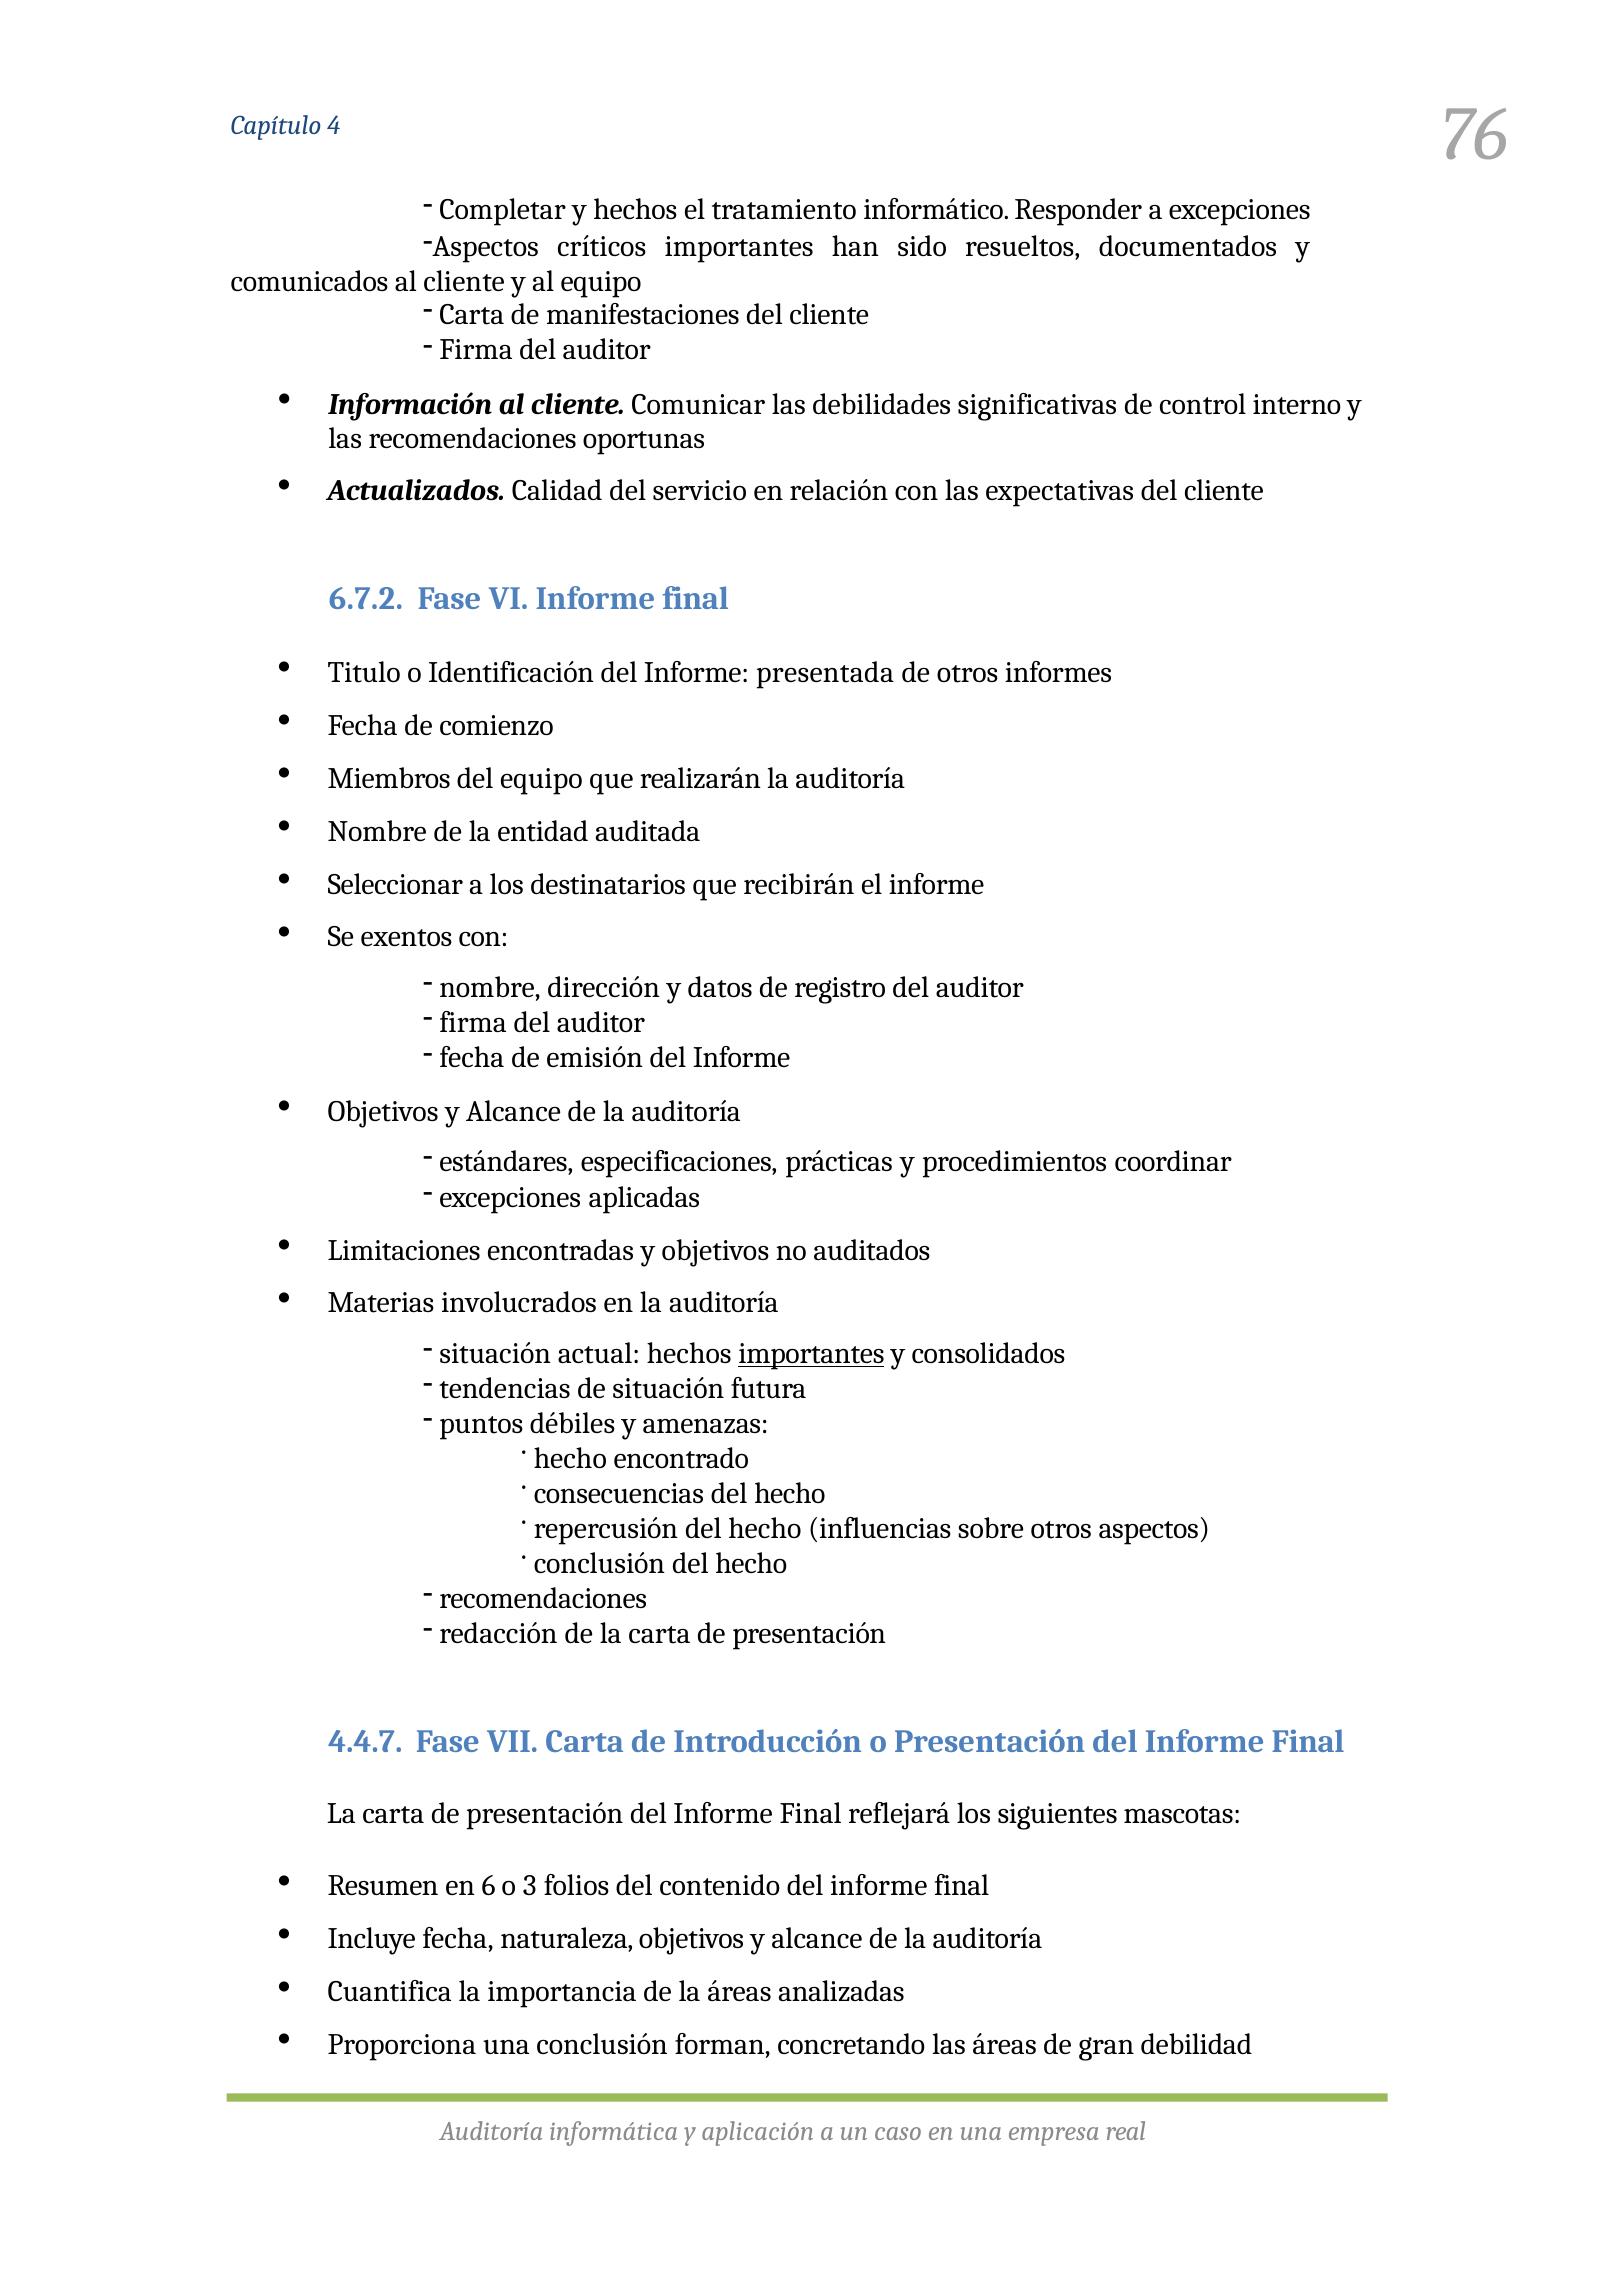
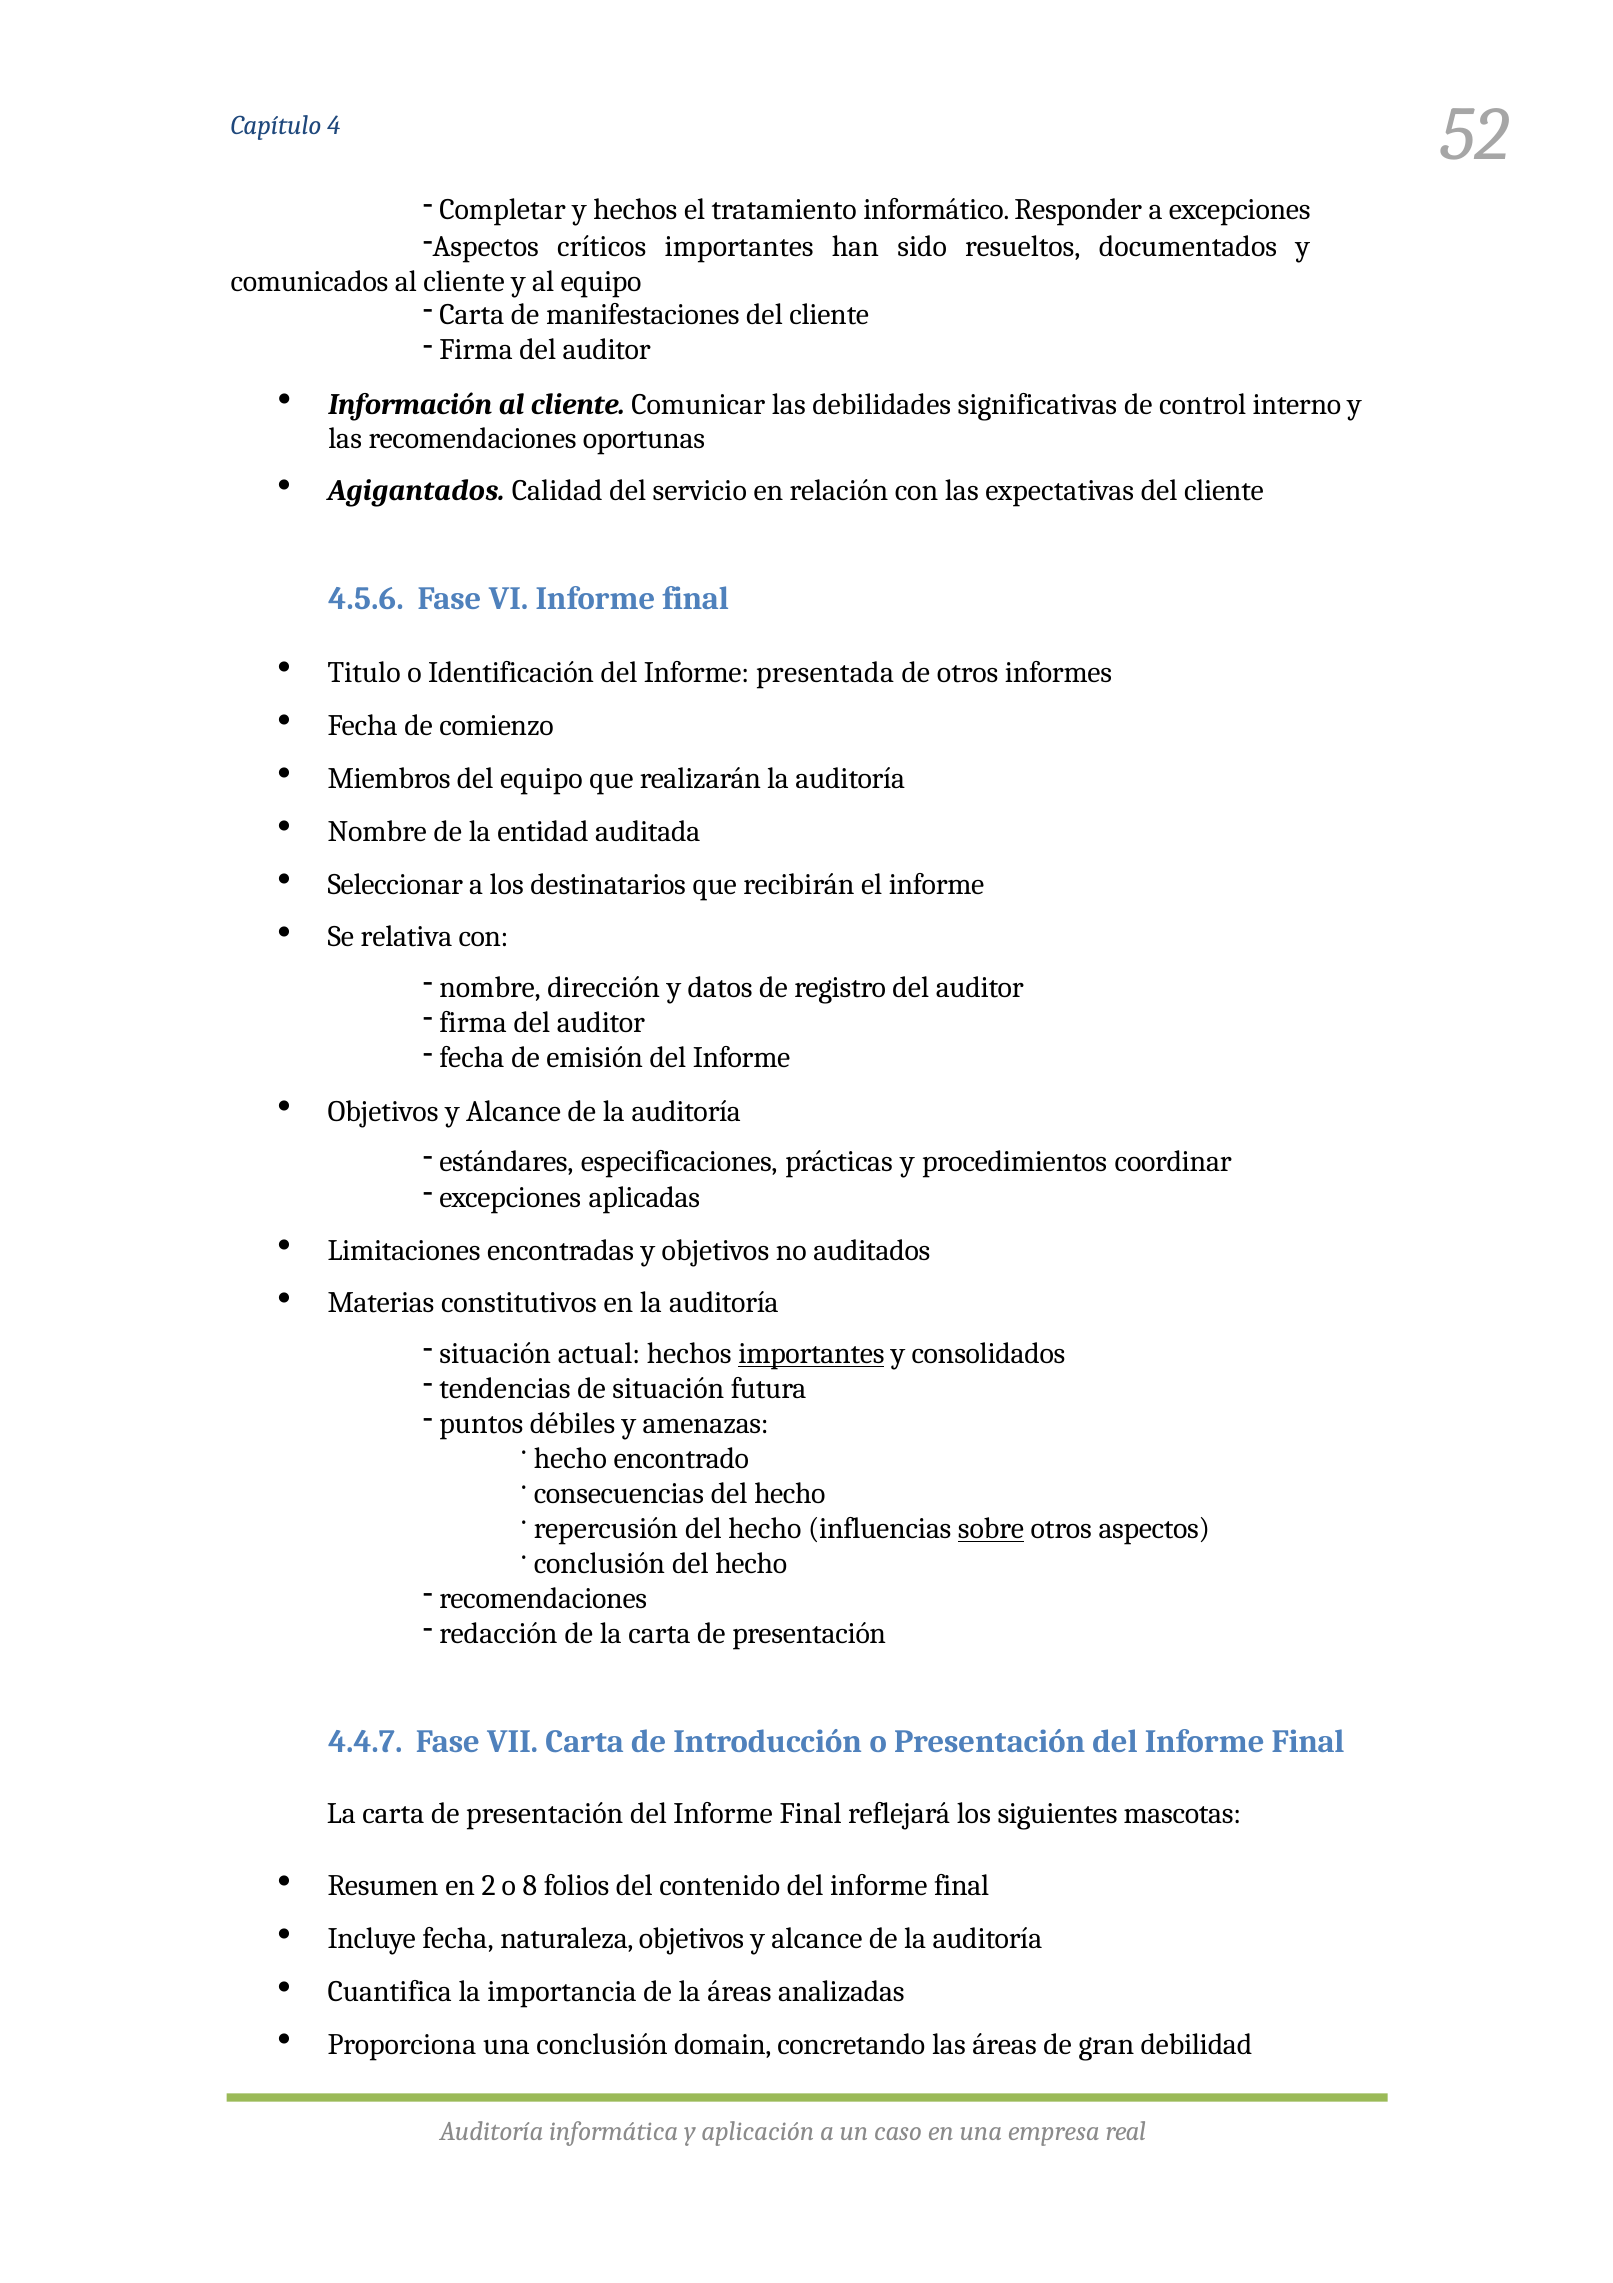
76: 76 -> 52
Actualizados: Actualizados -> Agigantados
6.7.2: 6.7.2 -> 4.5.6
exentos: exentos -> relativa
involucrados: involucrados -> constitutivos
sobre underline: none -> present
6: 6 -> 2
3: 3 -> 8
forman: forman -> domain
